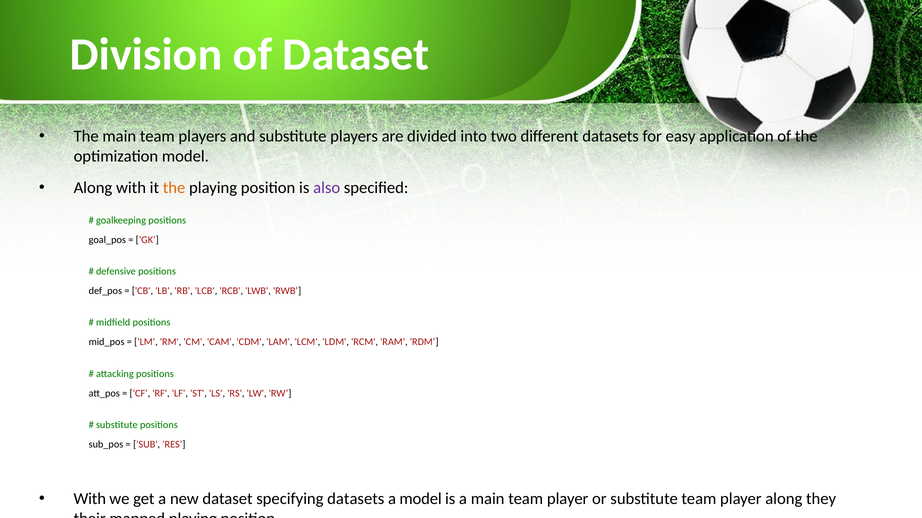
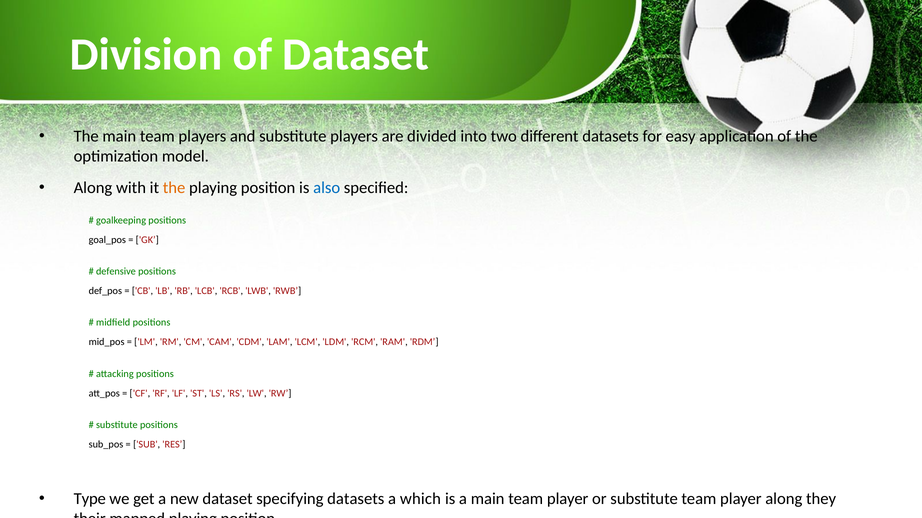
also colour: purple -> blue
With at (90, 500): With -> Type
a model: model -> which
